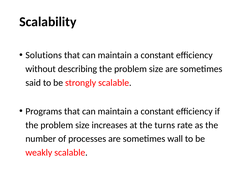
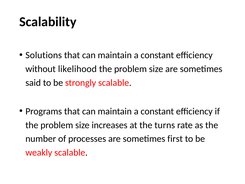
describing: describing -> likelihood
wall: wall -> first
